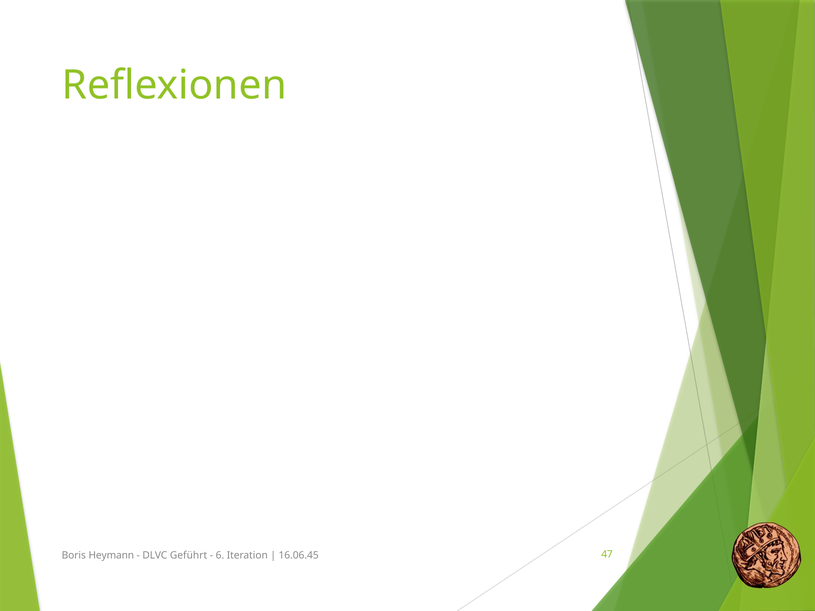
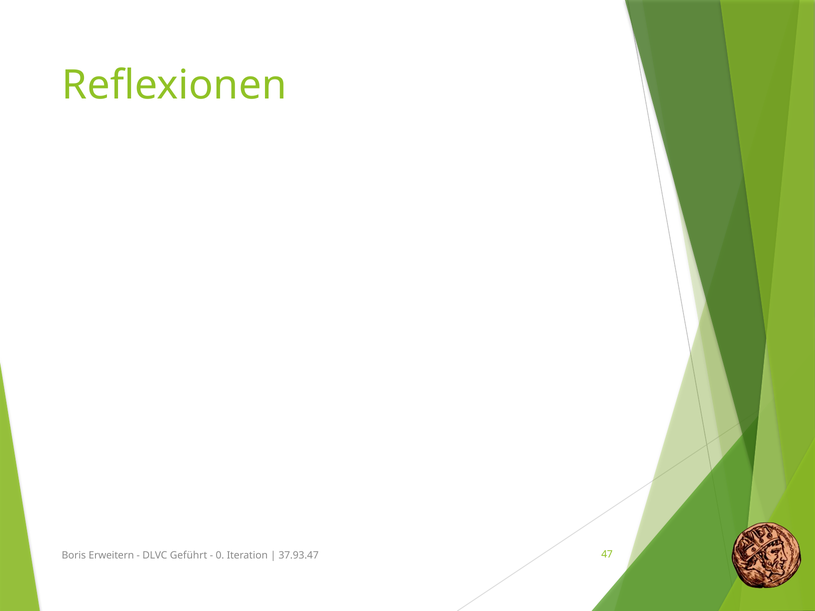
Heymann: Heymann -> Erweitern
6: 6 -> 0
16.06.45: 16.06.45 -> 37.93.47
